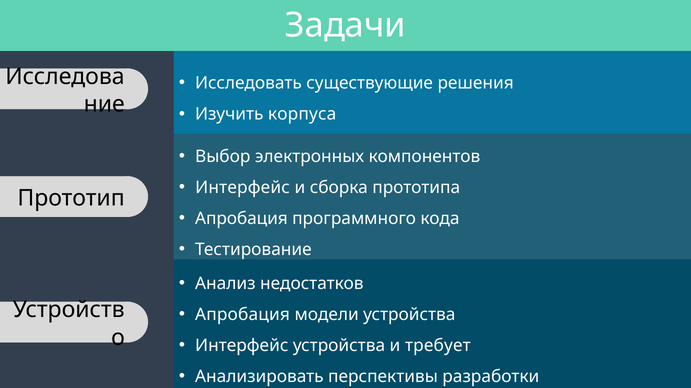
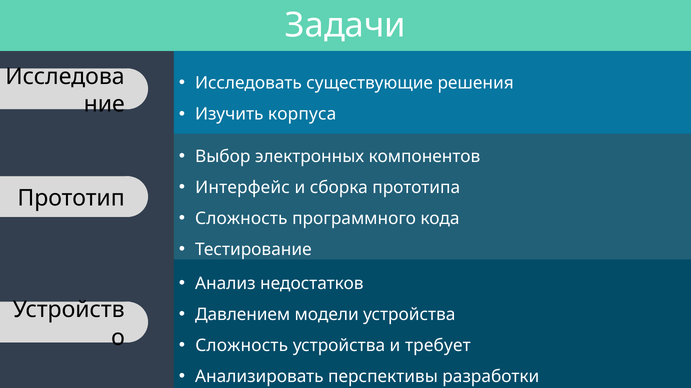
Апробация at (241, 219): Апробация -> Сложность
Апробация at (242, 315): Апробация -> Давлением
Интерфейс at (242, 346): Интерфейс -> Сложность
